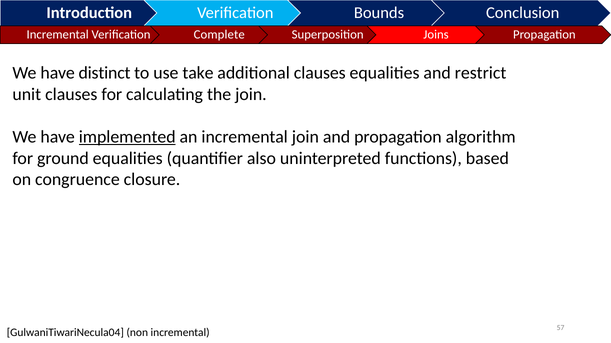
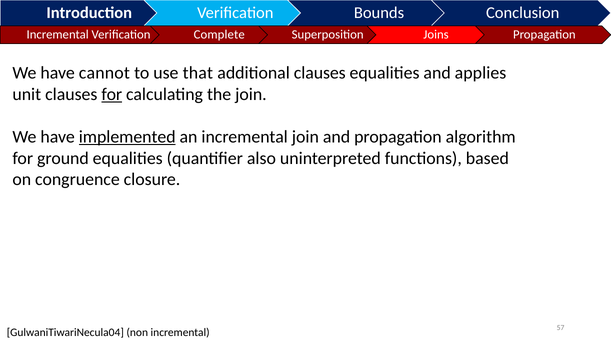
distinct: distinct -> cannot
take: take -> that
restrict: restrict -> applies
for at (112, 94) underline: none -> present
